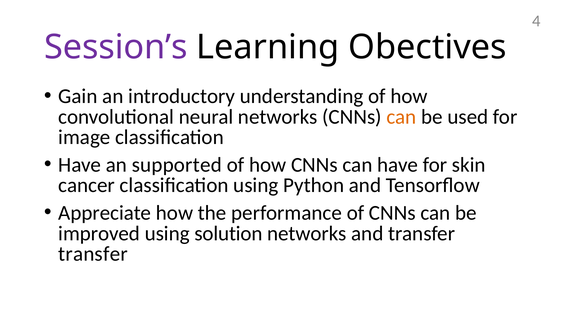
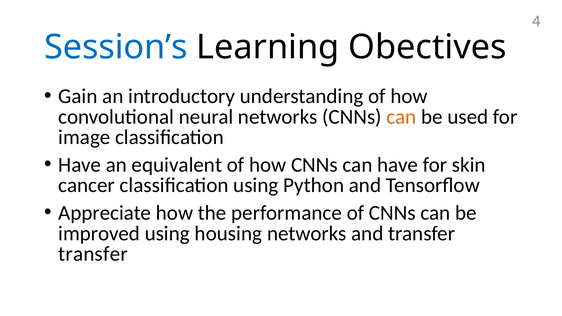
Session’s colour: purple -> blue
supported: supported -> equivalent
solution: solution -> housing
